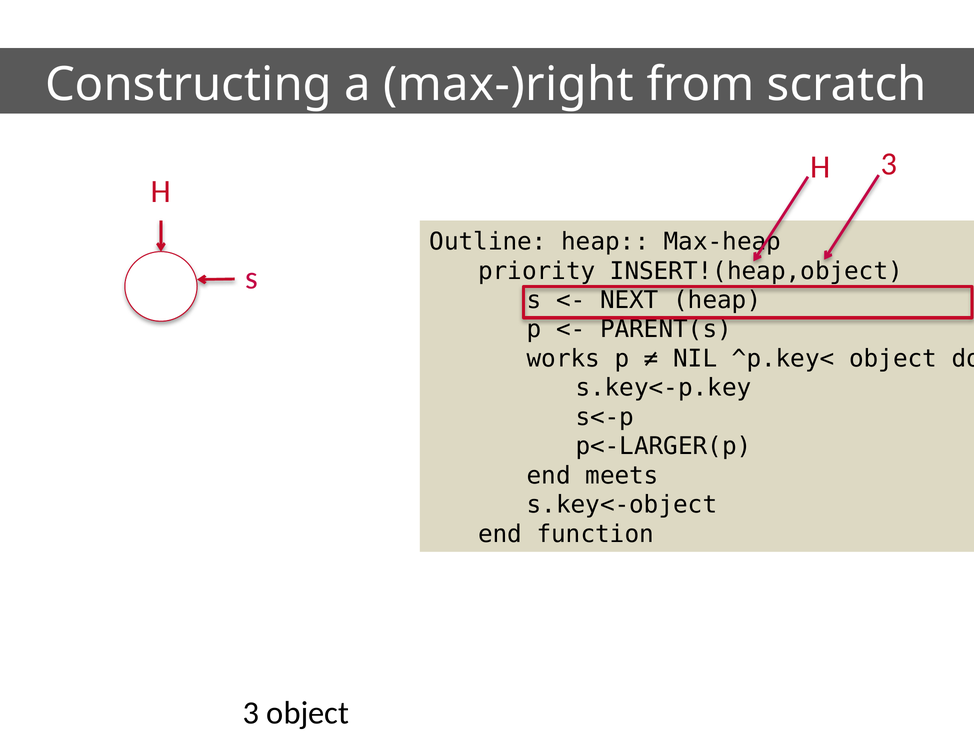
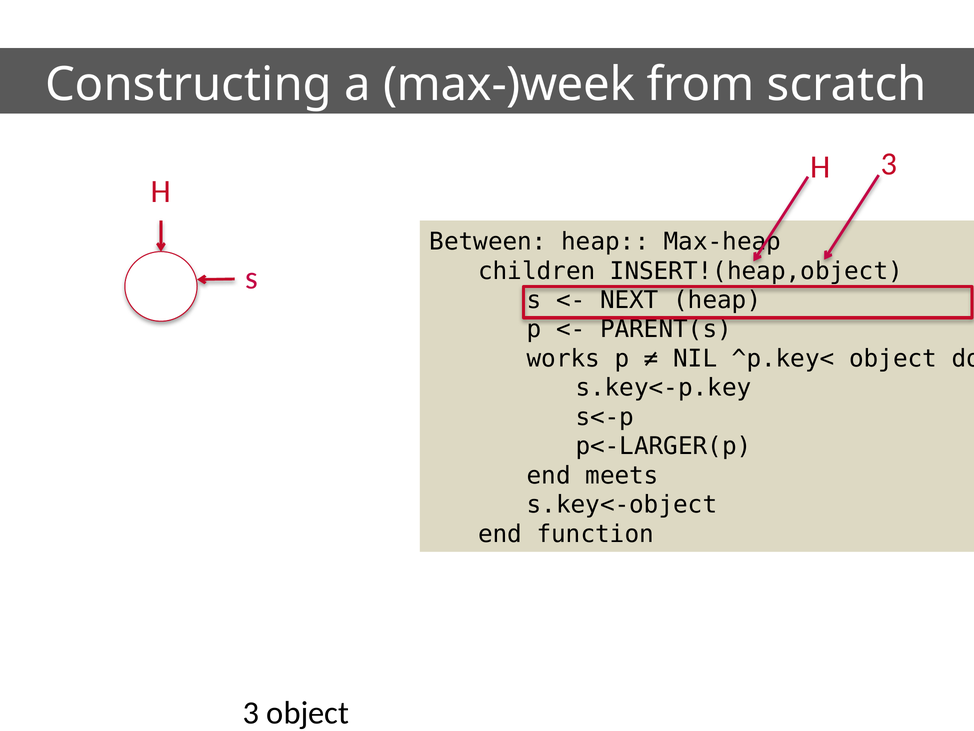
max-)right: max-)right -> max-)week
Outline: Outline -> Between
priority: priority -> children
